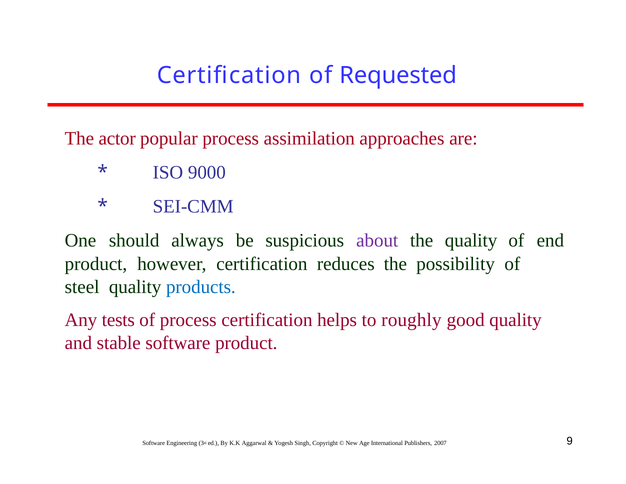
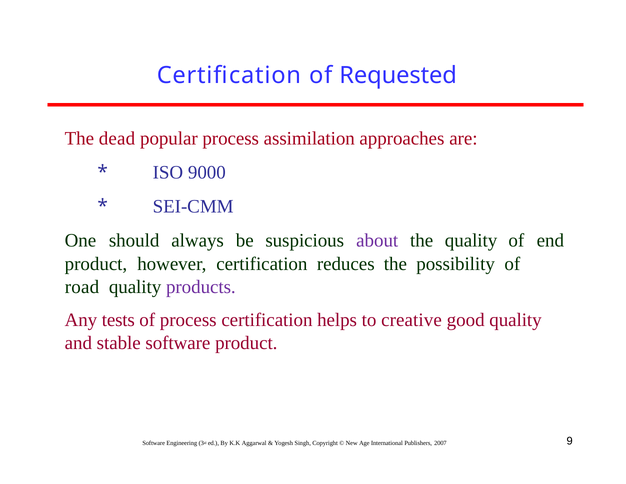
actor: actor -> dead
steel: steel -> road
products colour: blue -> purple
roughly: roughly -> creative
